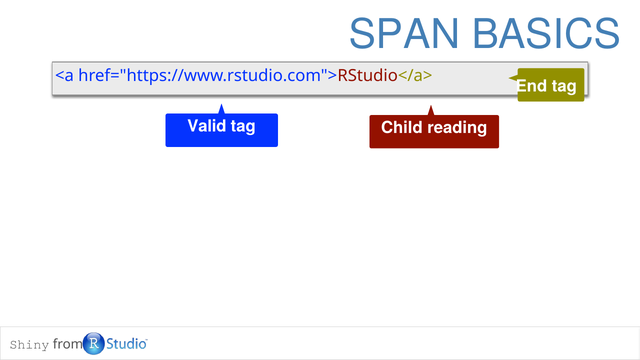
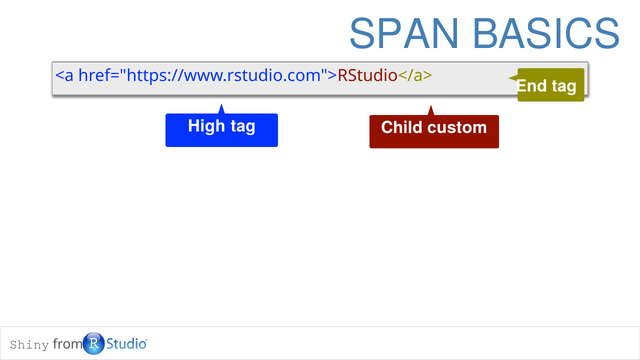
Valid: Valid -> High
reading: reading -> custom
